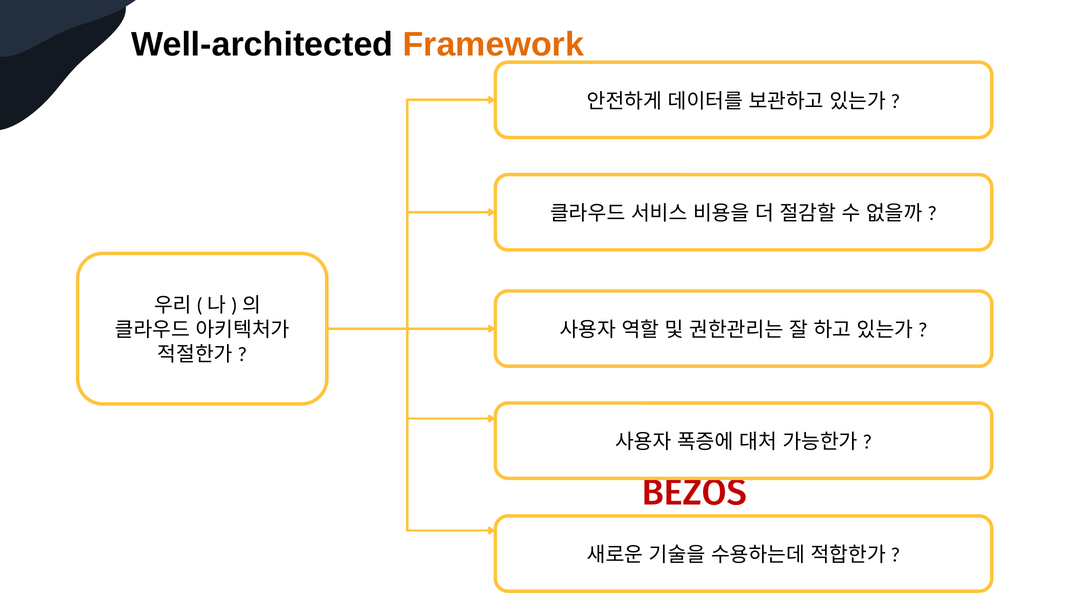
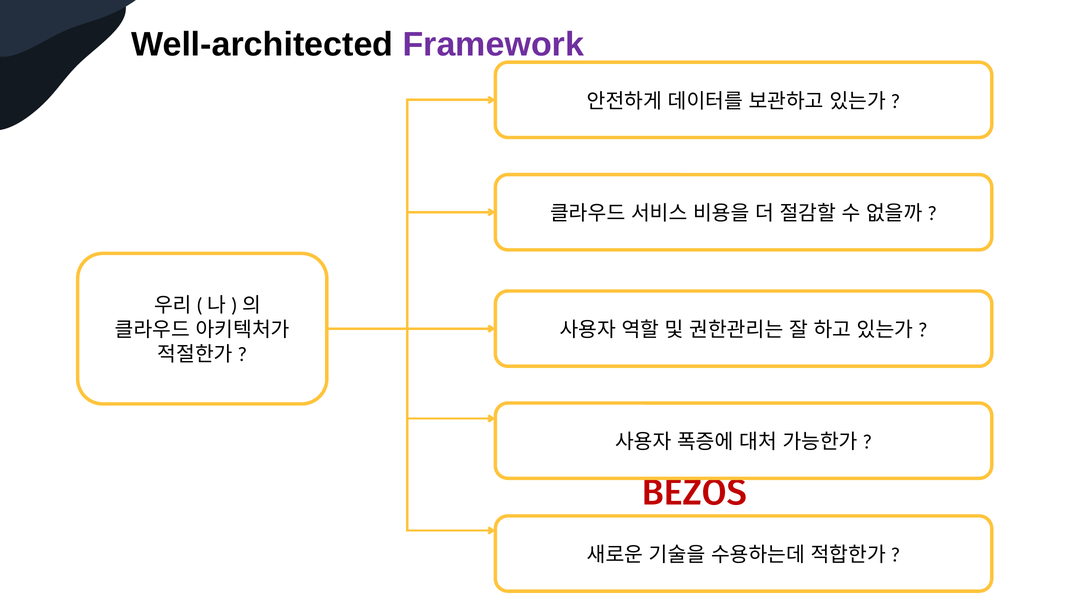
Framework colour: orange -> purple
